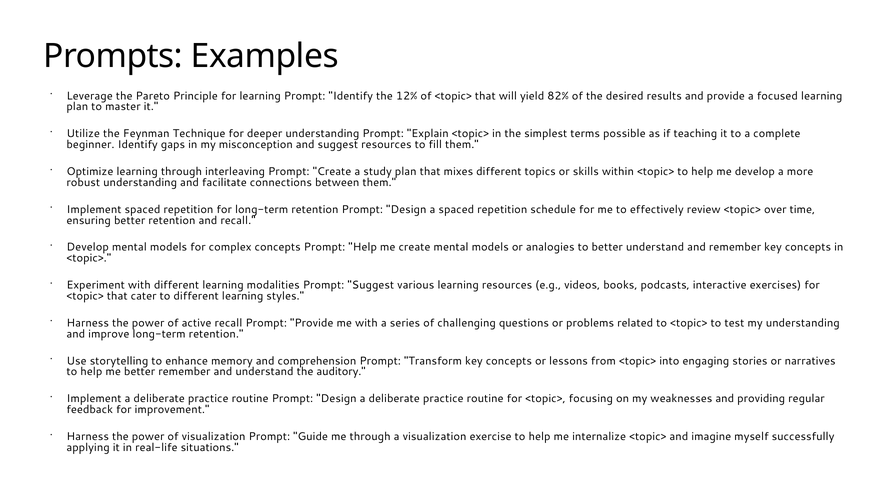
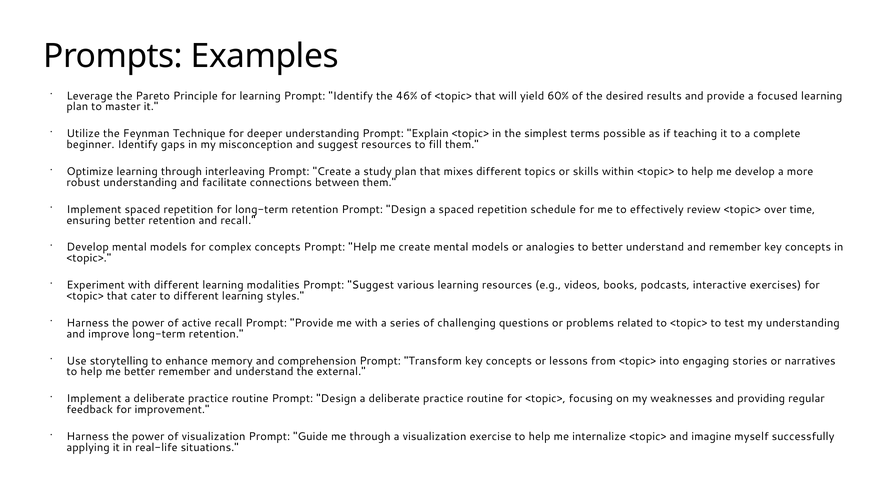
12%: 12% -> 46%
82%: 82% -> 60%
auditory: auditory -> external
